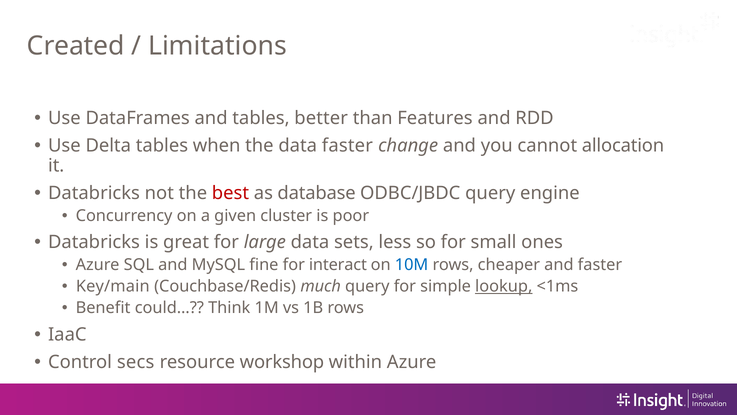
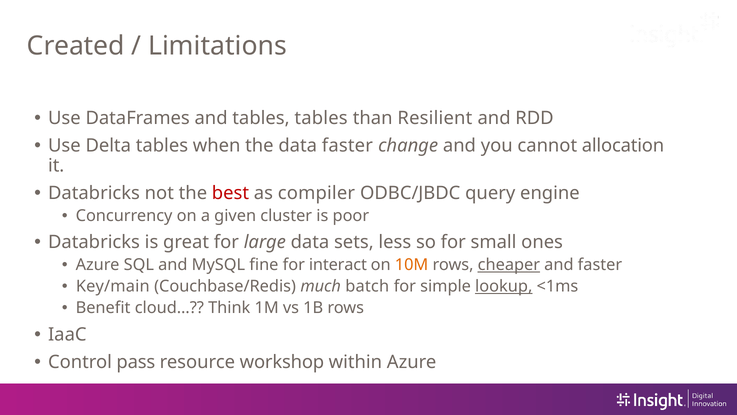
tables better: better -> tables
Features: Features -> Resilient
database: database -> compiler
10M colour: blue -> orange
cheaper underline: none -> present
much query: query -> batch
could…: could… -> cloud…
secs: secs -> pass
